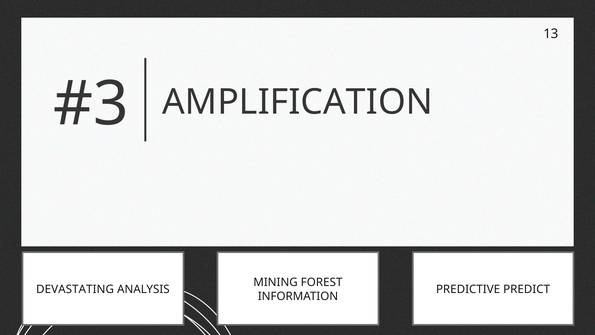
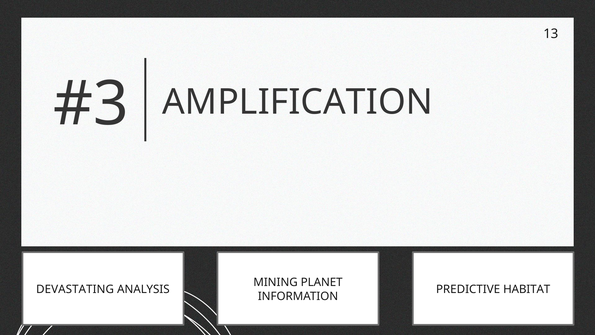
FOREST: FOREST -> PLANET
PREDICT: PREDICT -> HABITAT
